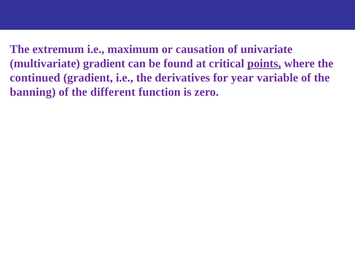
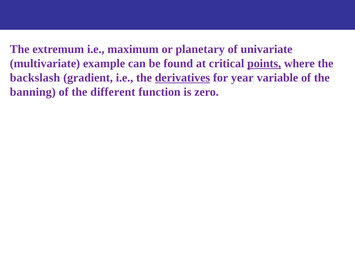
causation: causation -> planetary
multivariate gradient: gradient -> example
continued: continued -> backslash
derivatives underline: none -> present
